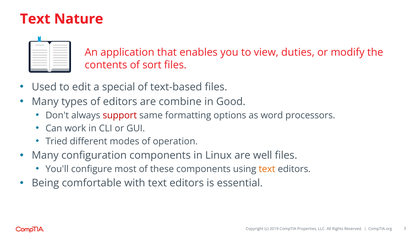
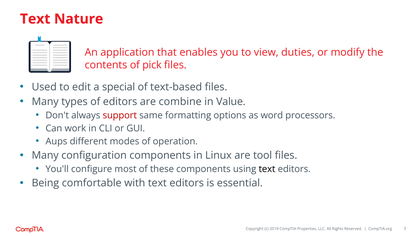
sort: sort -> pick
Good: Good -> Value
Tried: Tried -> Aups
well: well -> tool
text at (267, 169) colour: orange -> black
